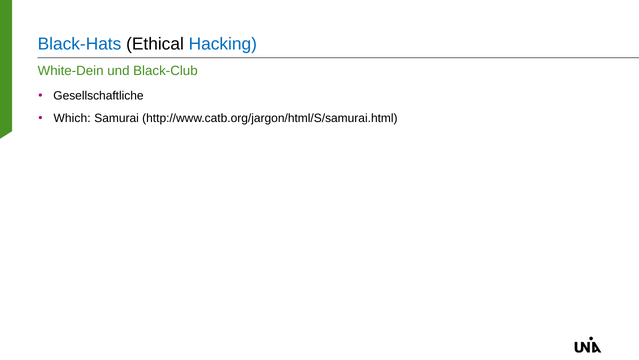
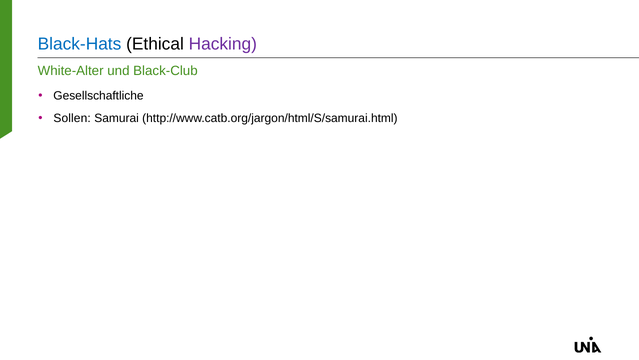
Hacking colour: blue -> purple
White-Dein: White-Dein -> White-Alter
Which: Which -> Sollen
